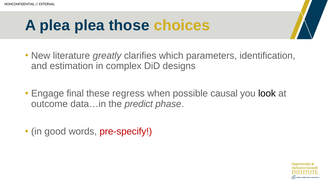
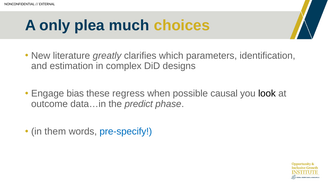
A plea: plea -> only
those: those -> much
final: final -> bias
good: good -> them
pre-specify colour: red -> blue
